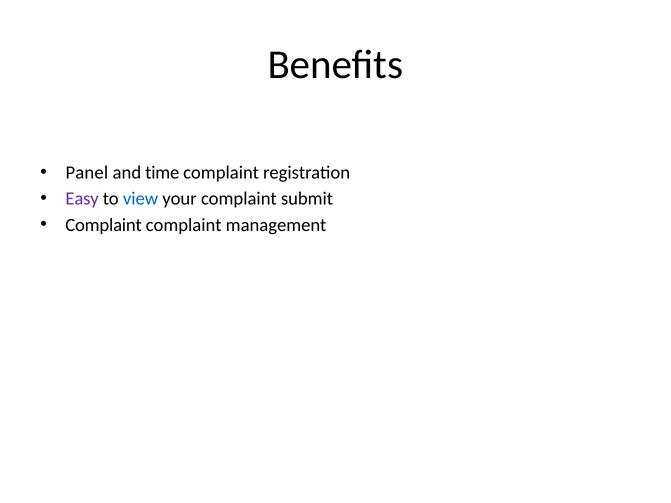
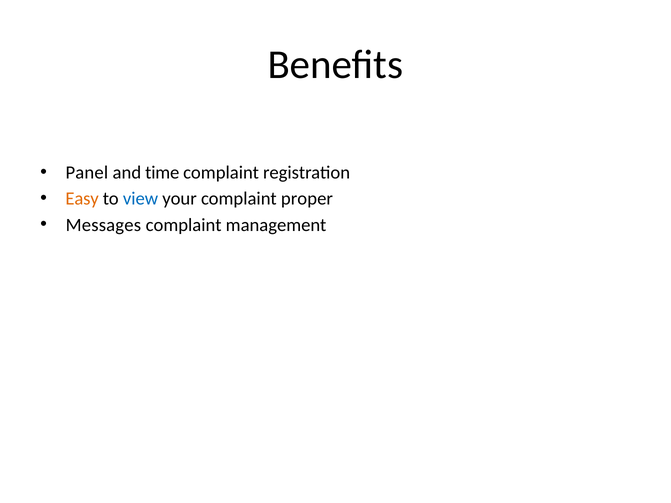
Easy colour: purple -> orange
submit: submit -> proper
Complaint at (104, 225): Complaint -> Messages
